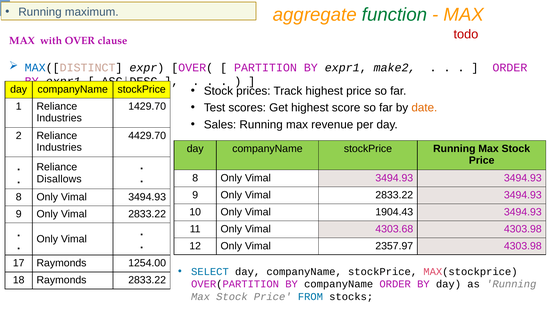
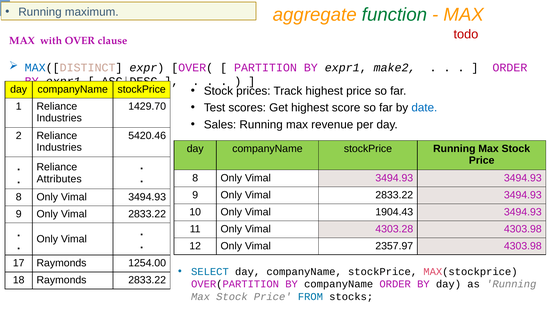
date colour: orange -> blue
4429.70: 4429.70 -> 5420.46
Disallows: Disallows -> Attributes
4303.68: 4303.68 -> 4303.28
